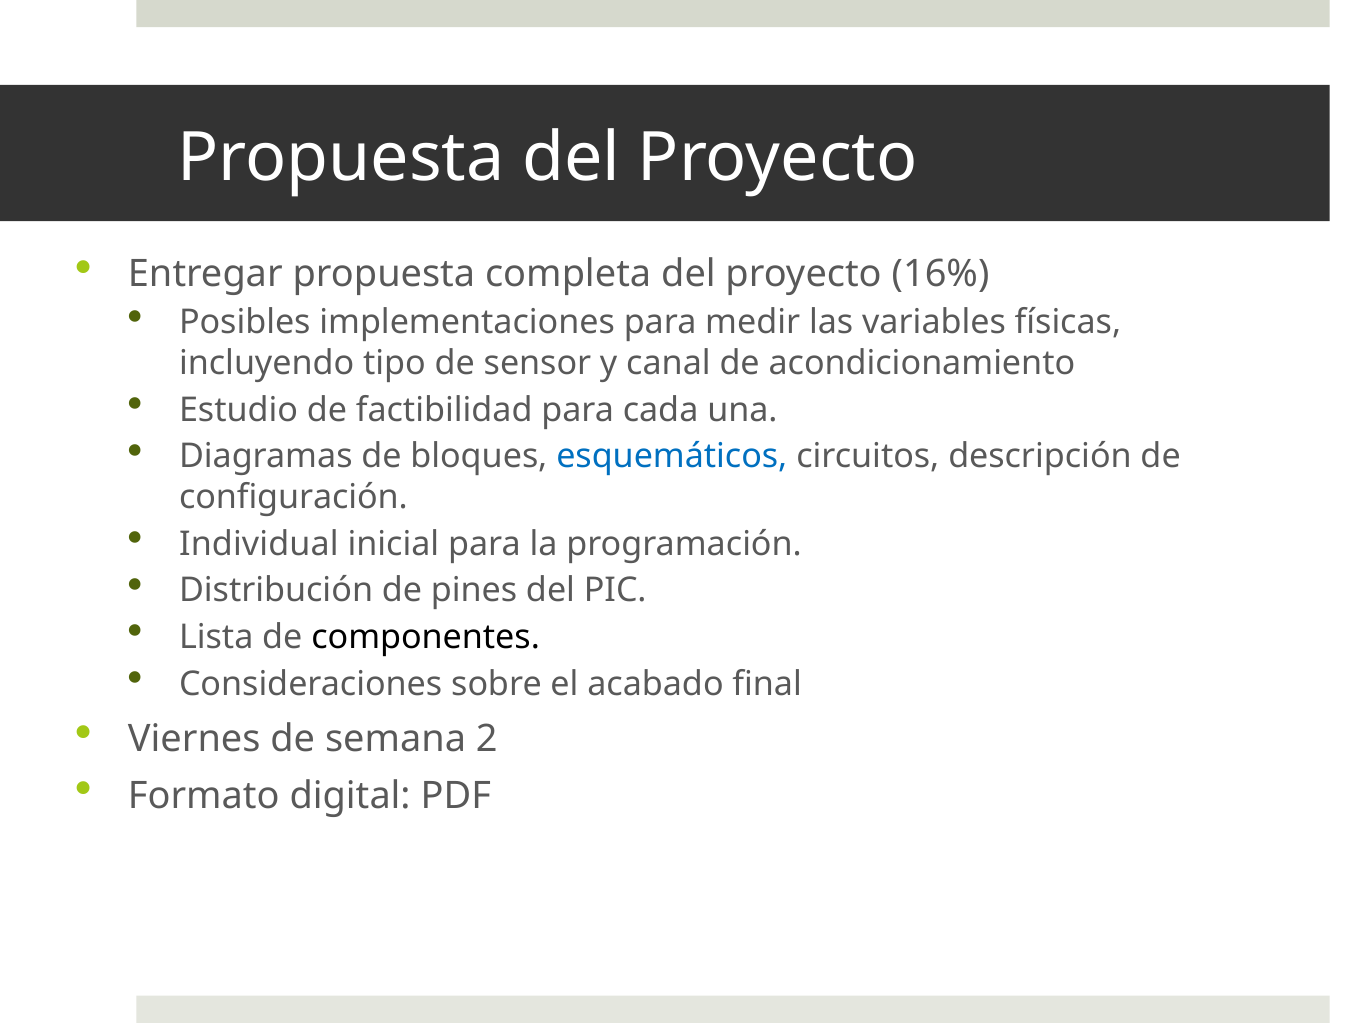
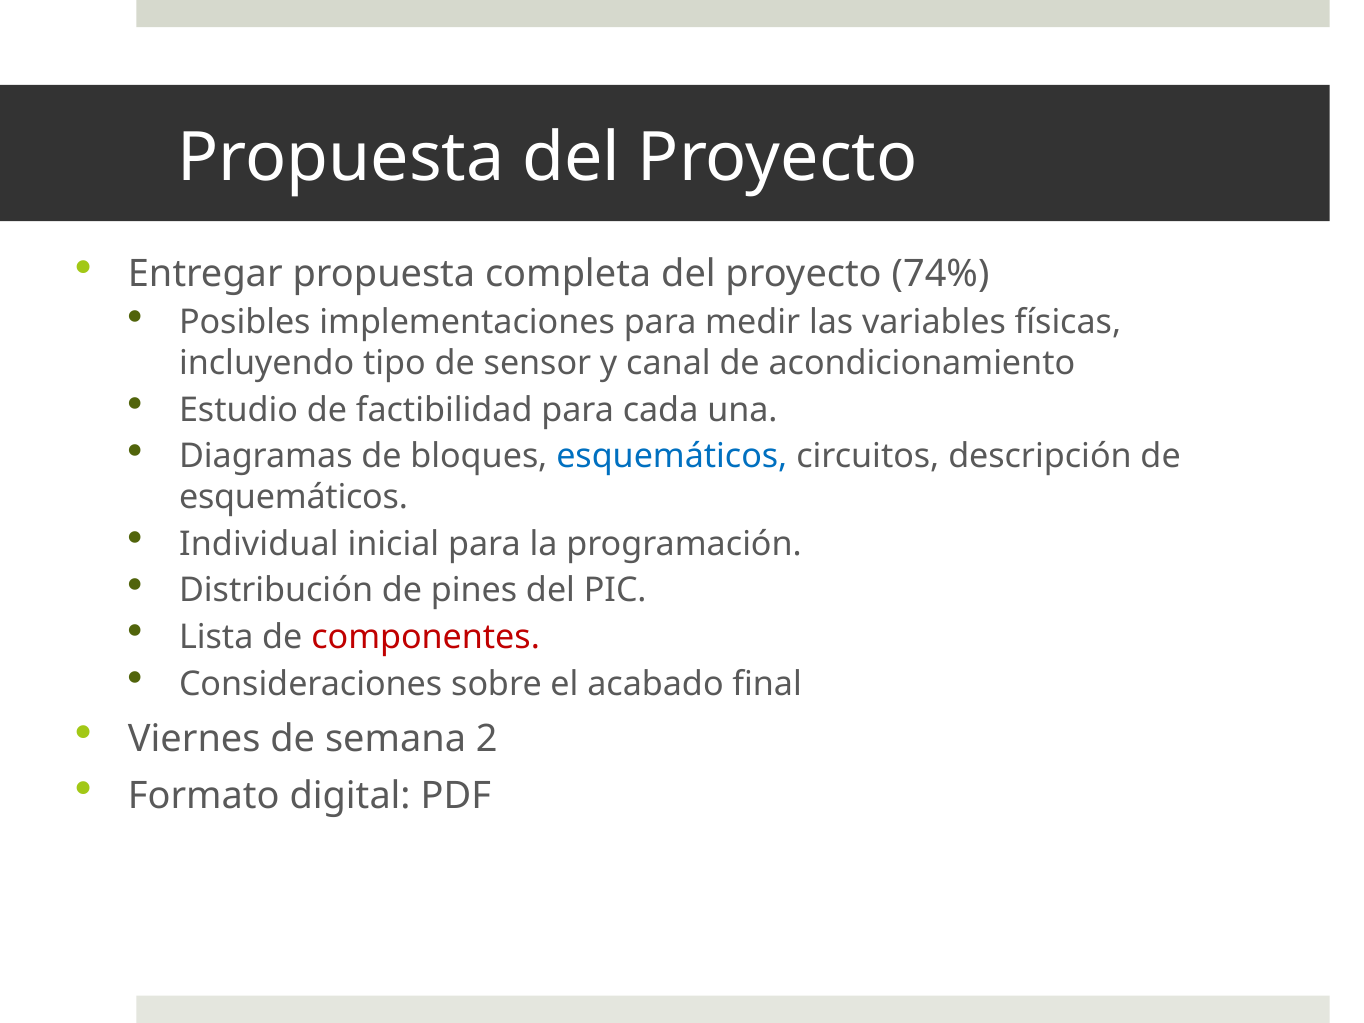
16%: 16% -> 74%
configuración at (293, 497): configuración -> esquemáticos
componentes colour: black -> red
